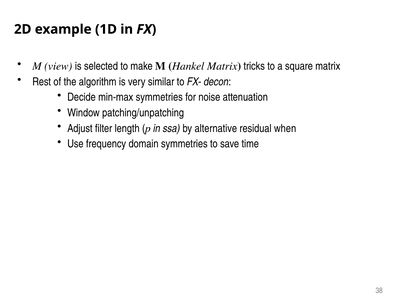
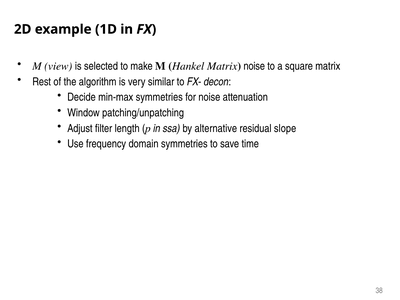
Matrix tricks: tricks -> noise
when: when -> slope
